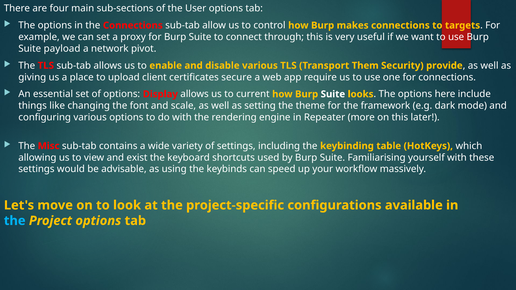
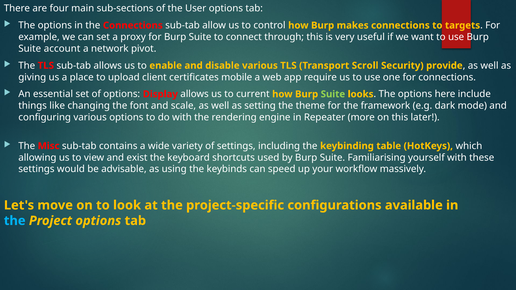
payload: payload -> account
Them: Them -> Scroll
secure: secure -> mobile
Suite at (333, 94) colour: white -> light green
